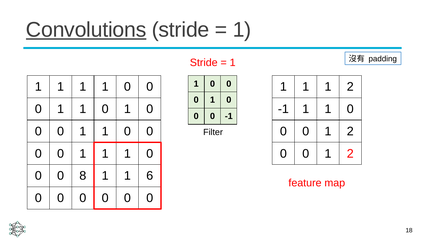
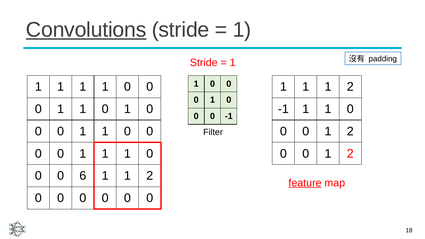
8: 8 -> 6
6 at (150, 176): 6 -> 2
feature underline: none -> present
